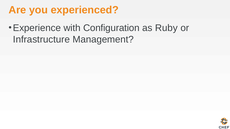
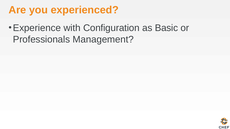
Ruby: Ruby -> Basic
Infrastructure: Infrastructure -> Professionals
